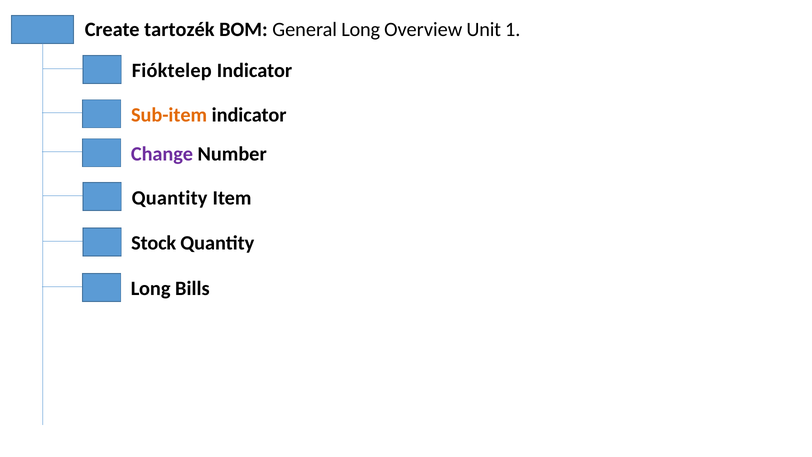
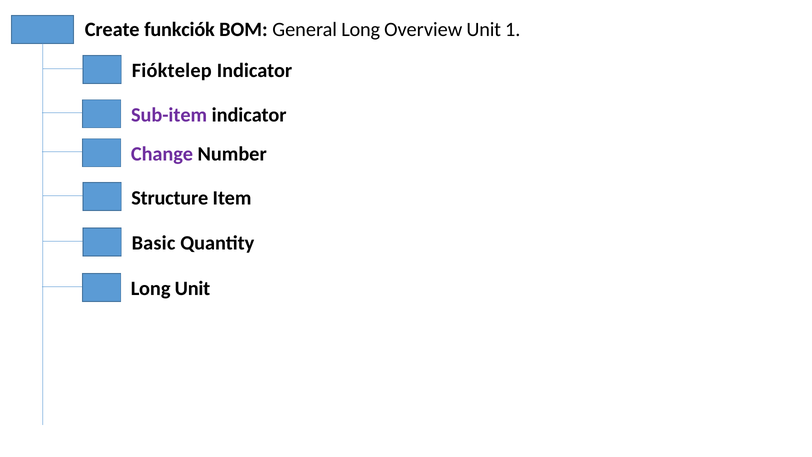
tartozék: tartozék -> funkciók
Sub-item colour: orange -> purple
Quantity at (170, 198): Quantity -> Structure
Stock: Stock -> Basic
Long Bills: Bills -> Unit
